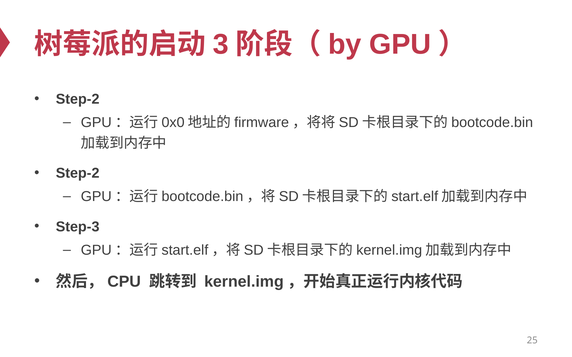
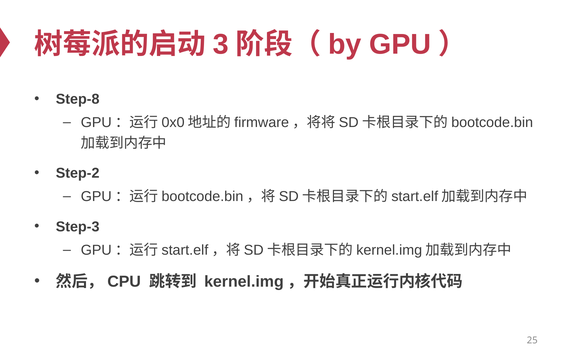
Step-2 at (78, 99): Step-2 -> Step-8
